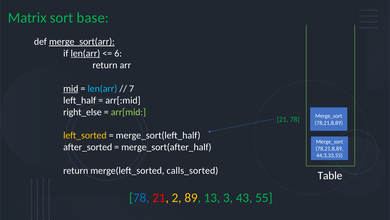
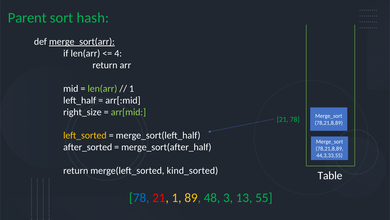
Matrix: Matrix -> Parent
base: base -> hash
len(arr at (85, 53) underline: present -> none
6: 6 -> 4
mid underline: present -> none
len(arr at (102, 88) colour: light blue -> light green
7 at (132, 88): 7 -> 1
right_else: right_else -> right_size
calls_sorted: calls_sorted -> kind_sorted
21 2: 2 -> 1
13: 13 -> 48
43: 43 -> 13
